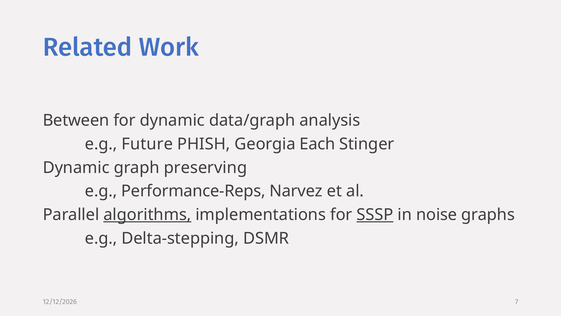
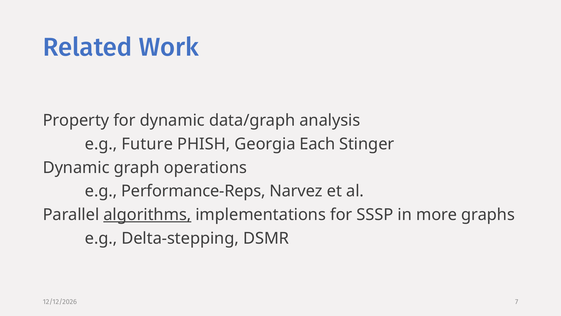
Between: Between -> Property
preserving: preserving -> operations
SSSP underline: present -> none
noise: noise -> more
